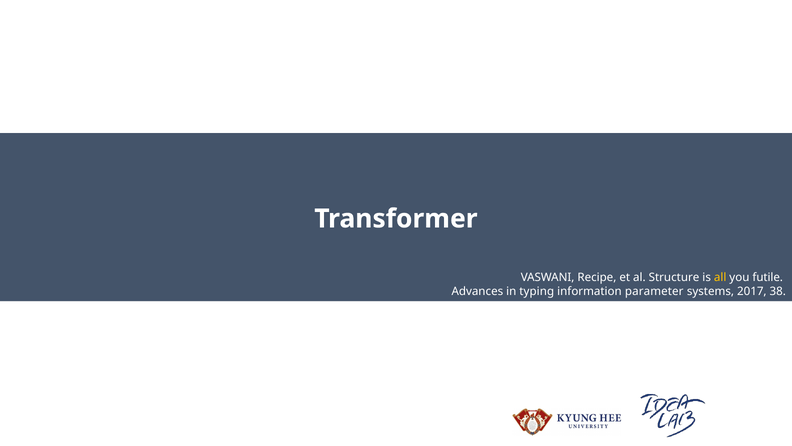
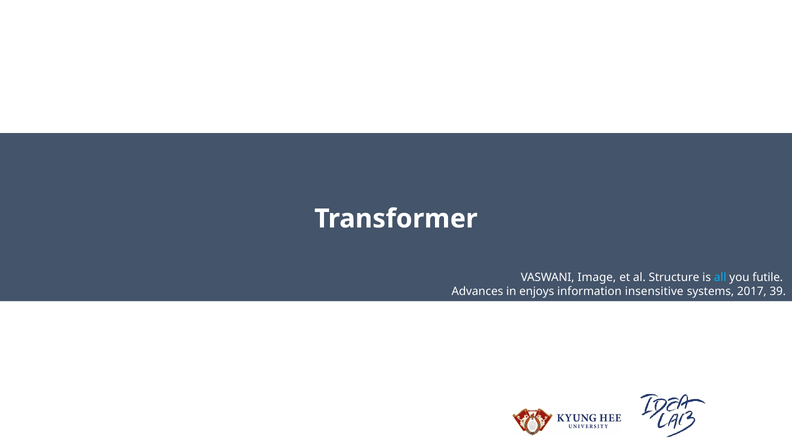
Recipe: Recipe -> Image
all colour: yellow -> light blue
typing: typing -> enjoys
parameter: parameter -> insensitive
38: 38 -> 39
